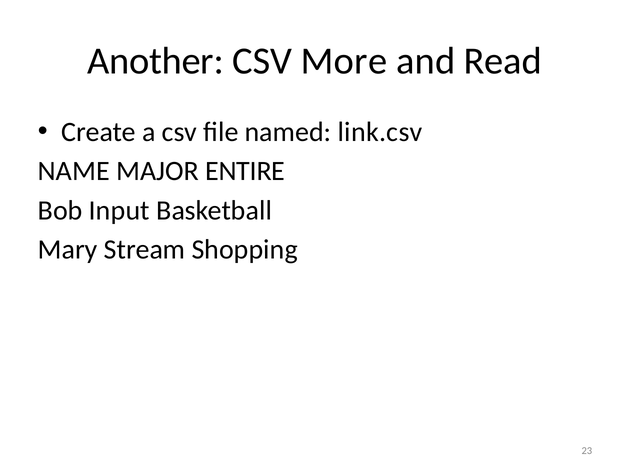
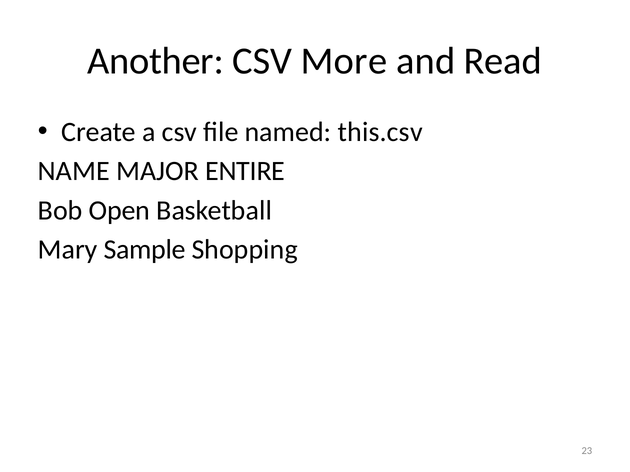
link.csv: link.csv -> this.csv
Input: Input -> Open
Stream: Stream -> Sample
